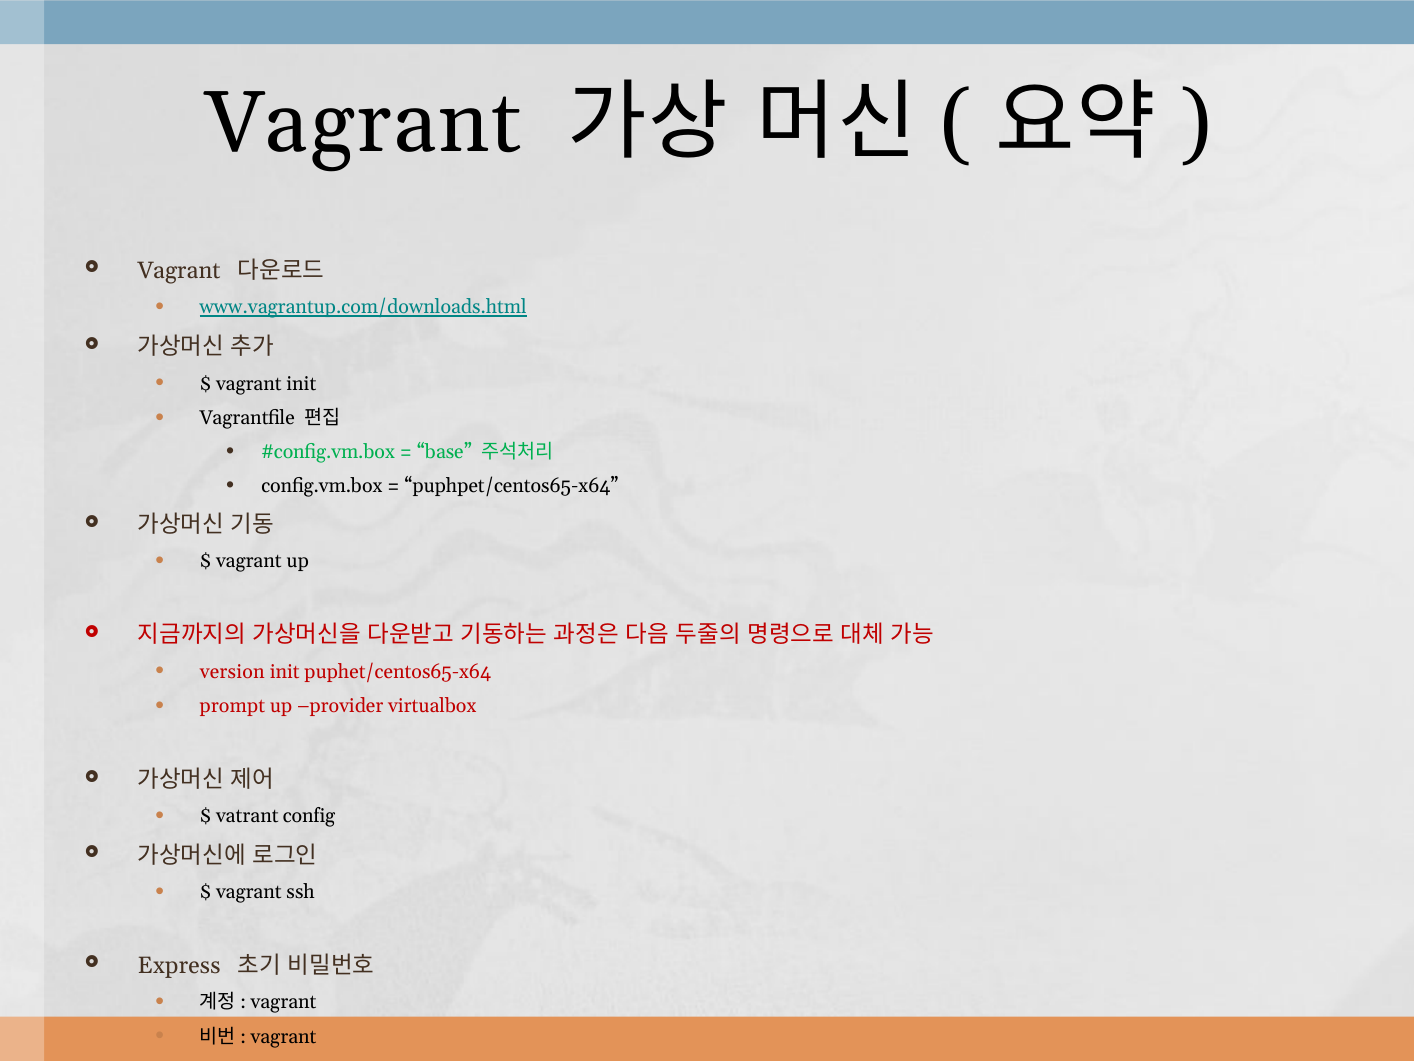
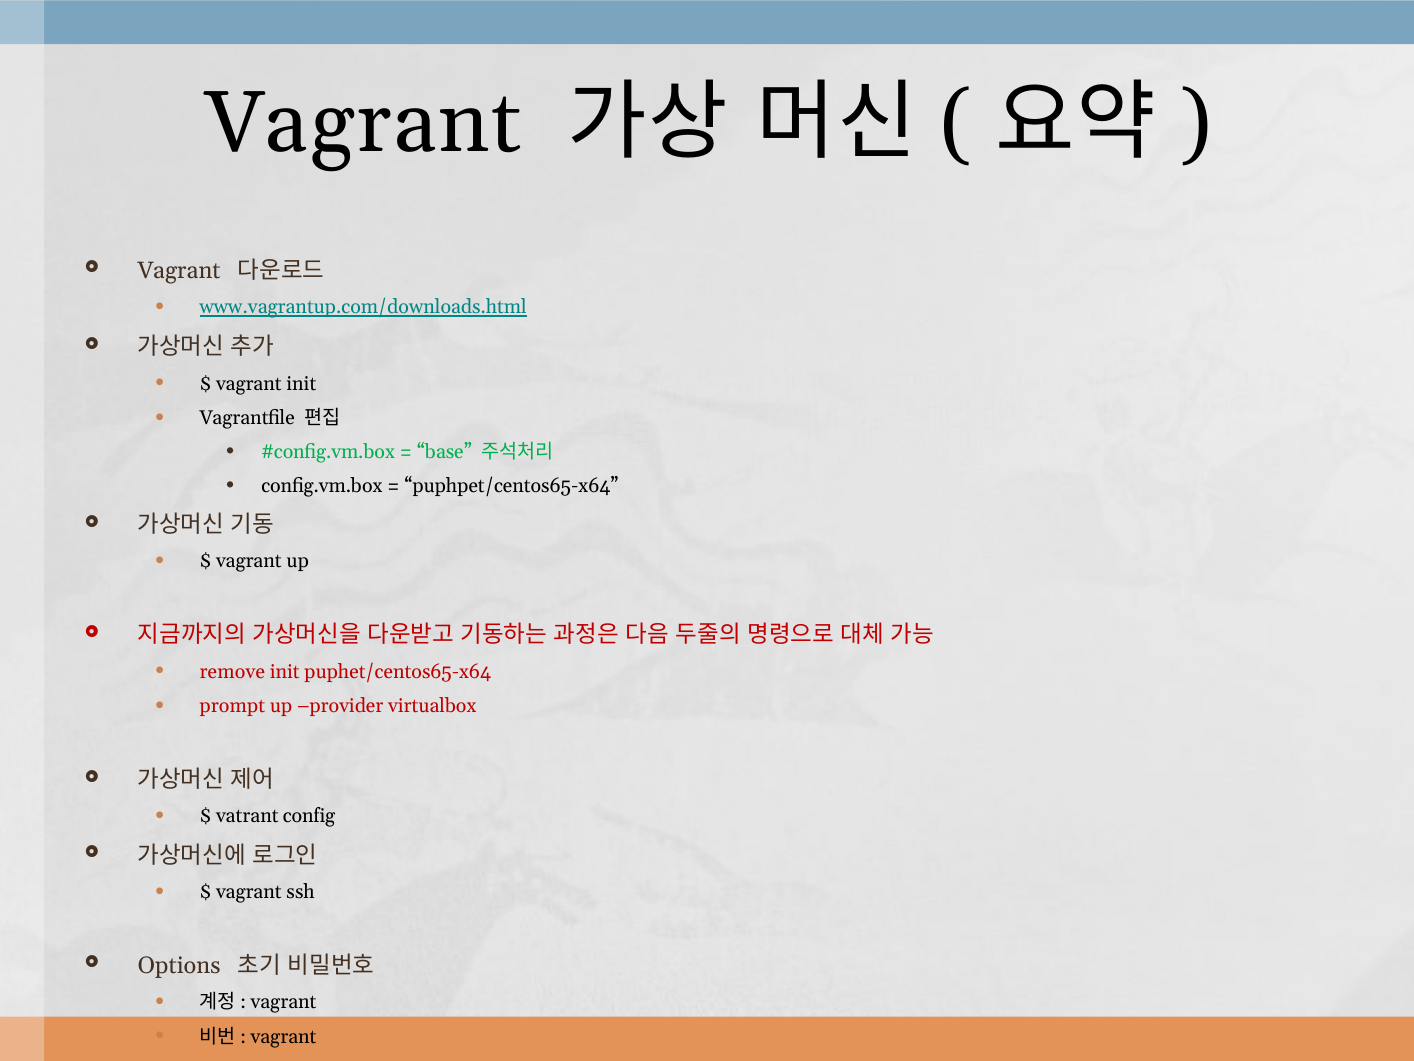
version: version -> remove
Express: Express -> Options
